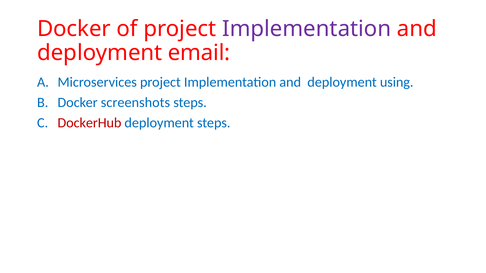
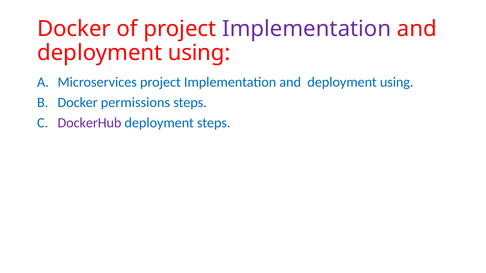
email at (199, 53): email -> using
screenshots: screenshots -> permissions
DockerHub colour: red -> purple
